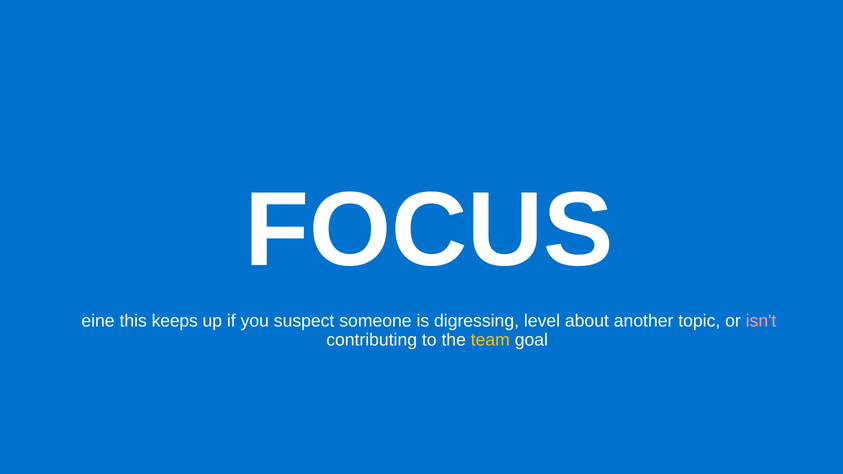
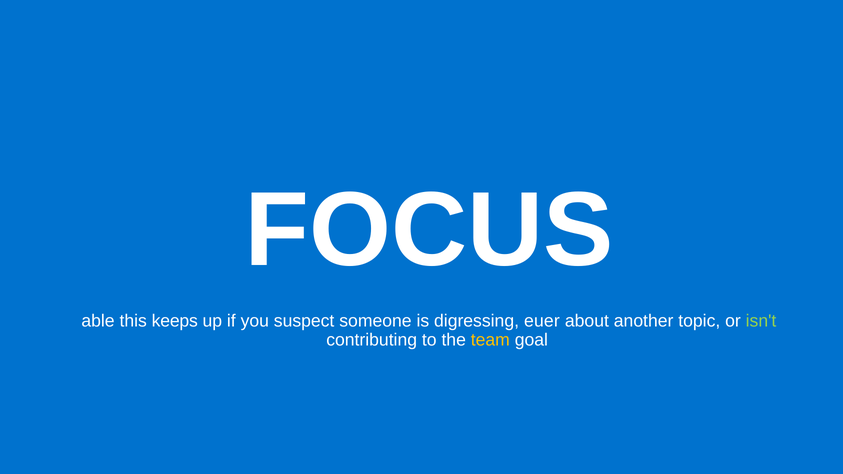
eine: eine -> able
level: level -> euer
isn't colour: pink -> light green
